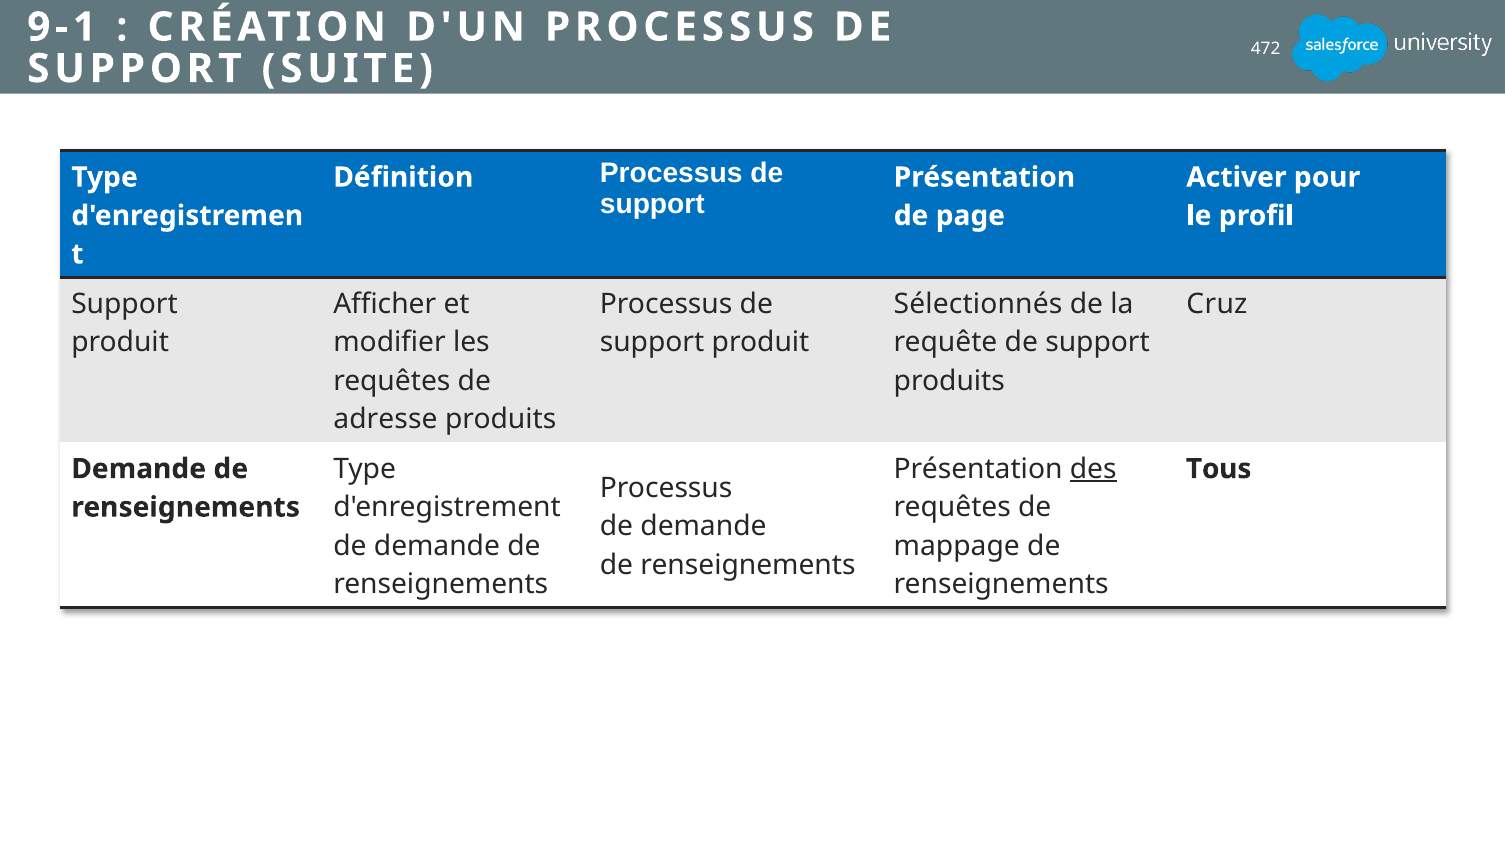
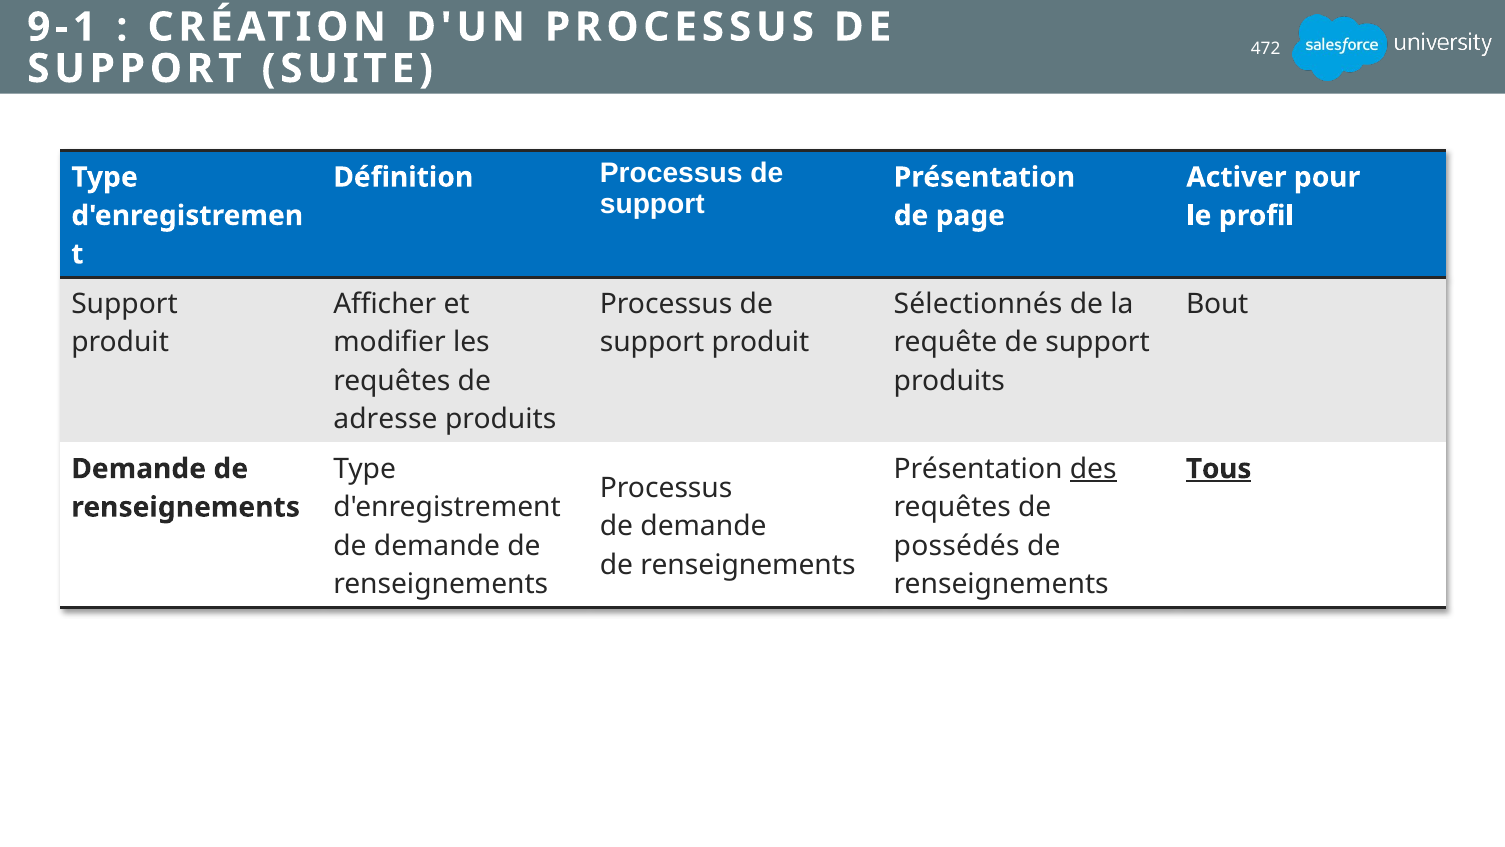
Cruz: Cruz -> Bout
Tous underline: none -> present
mappage: mappage -> possédés
